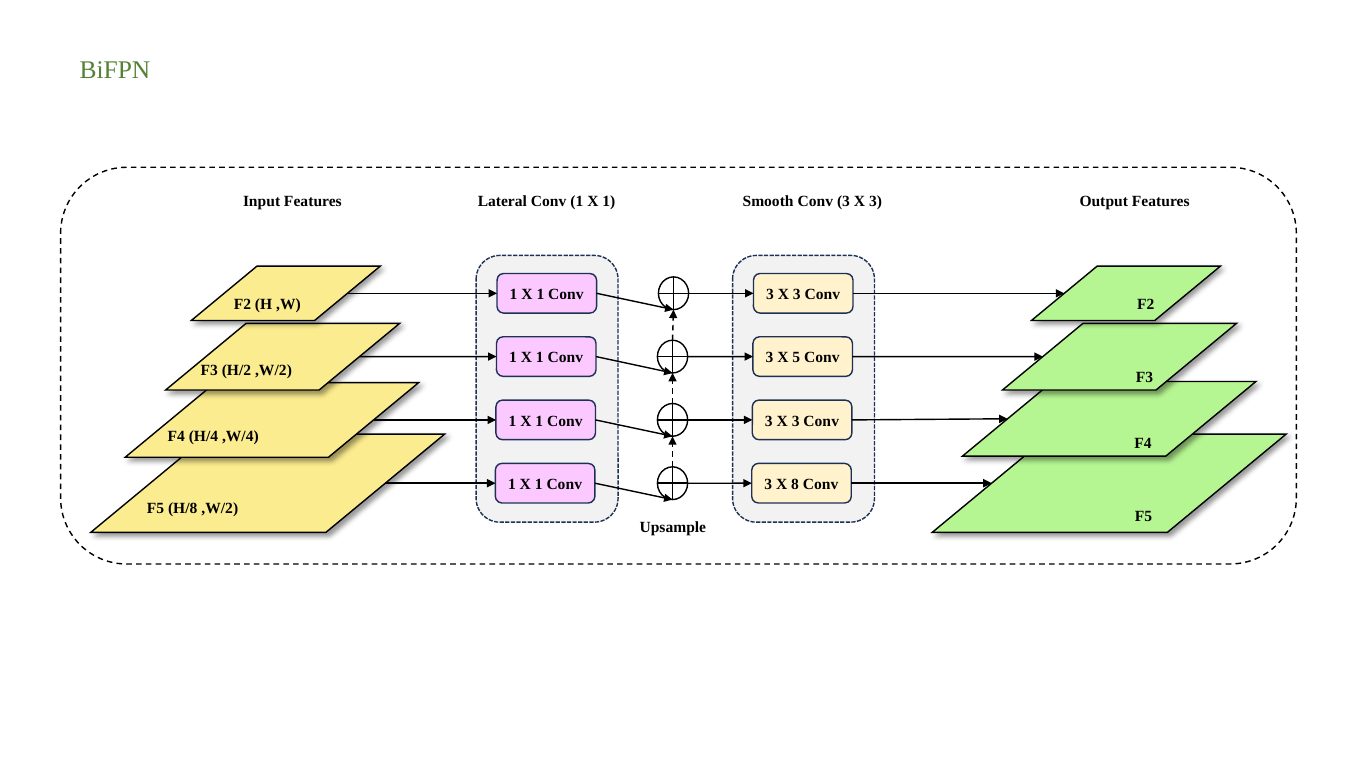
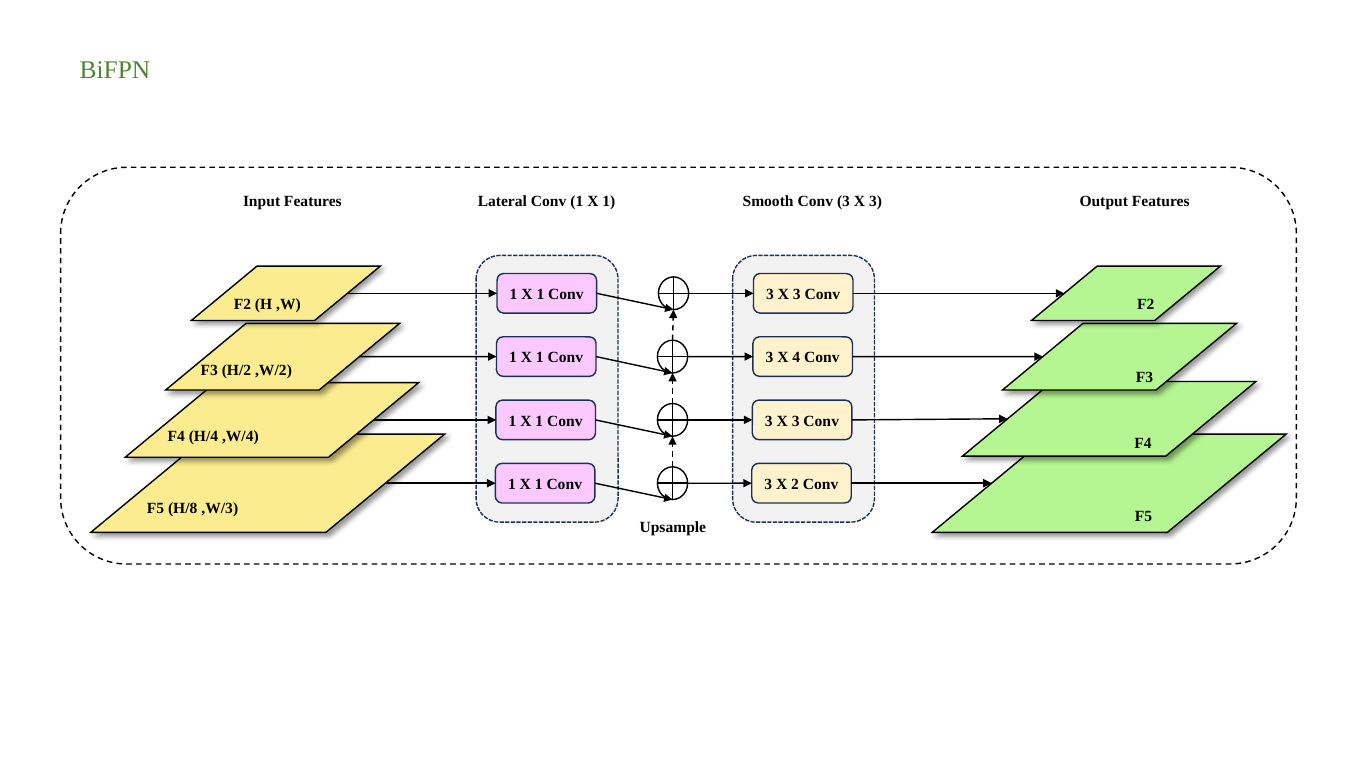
5: 5 -> 4
8: 8 -> 2
H/8 ,W/2: ,W/2 -> ,W/3
